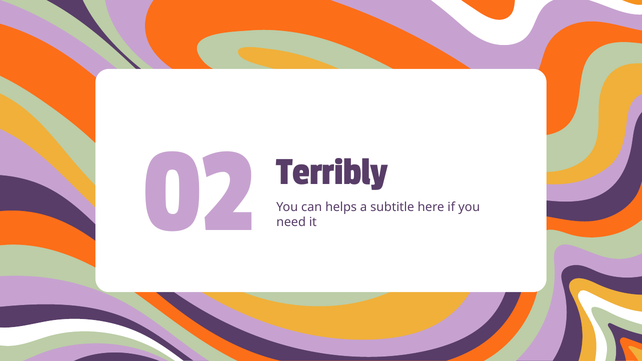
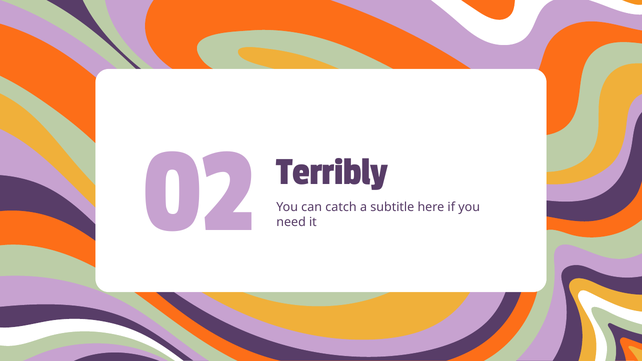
helps: helps -> catch
